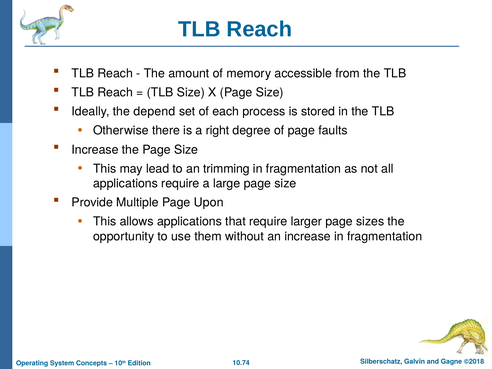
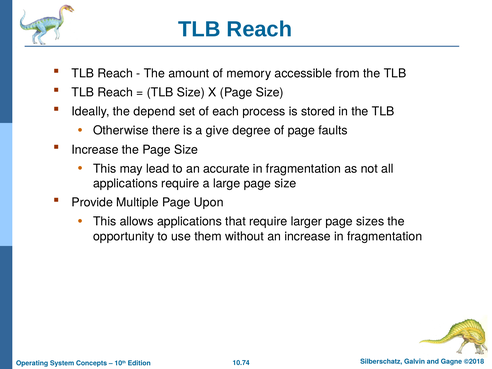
right: right -> give
trimming: trimming -> accurate
